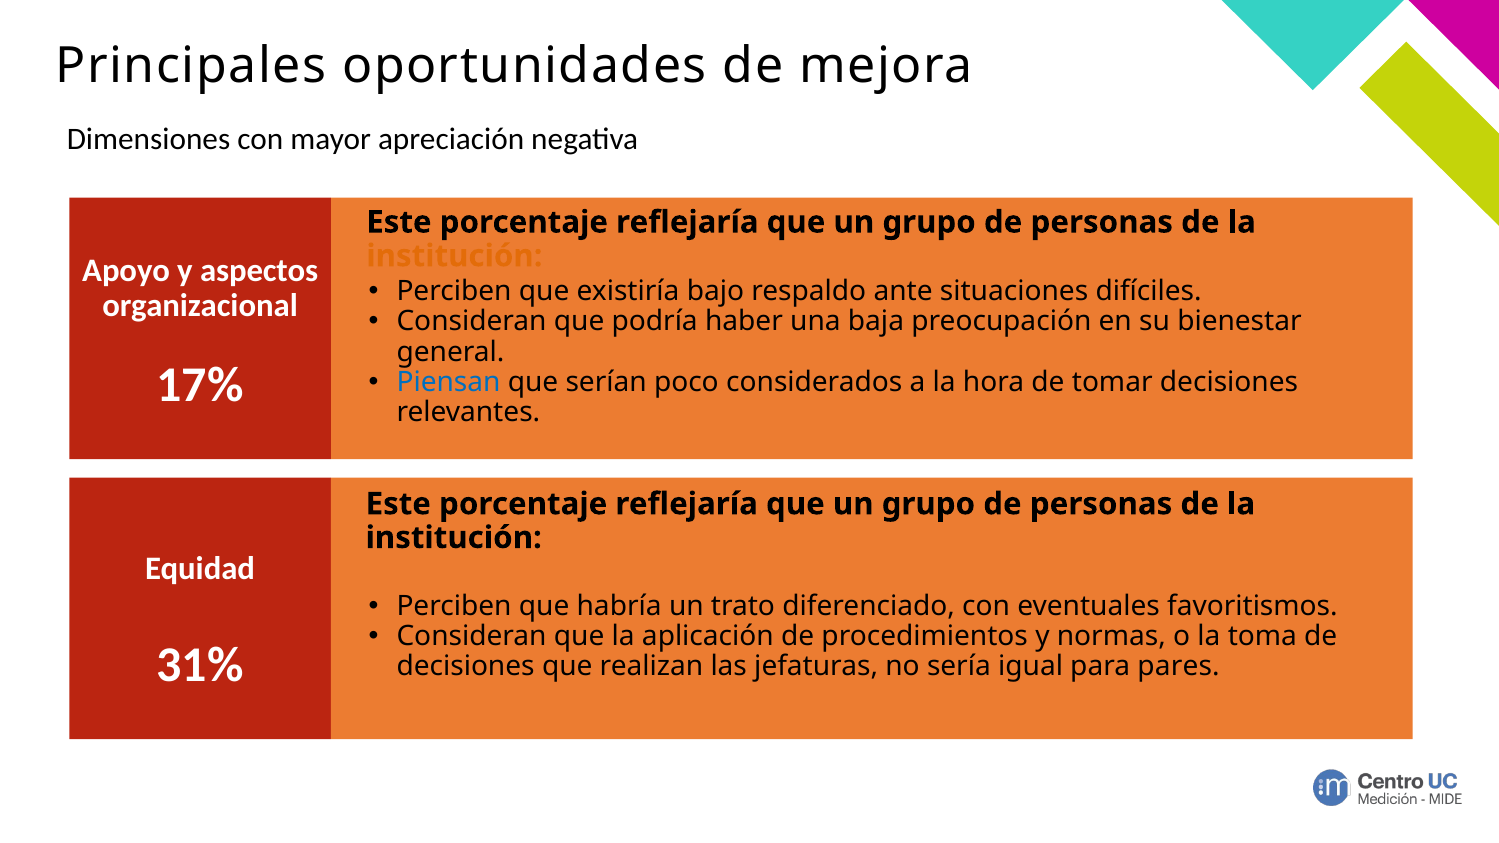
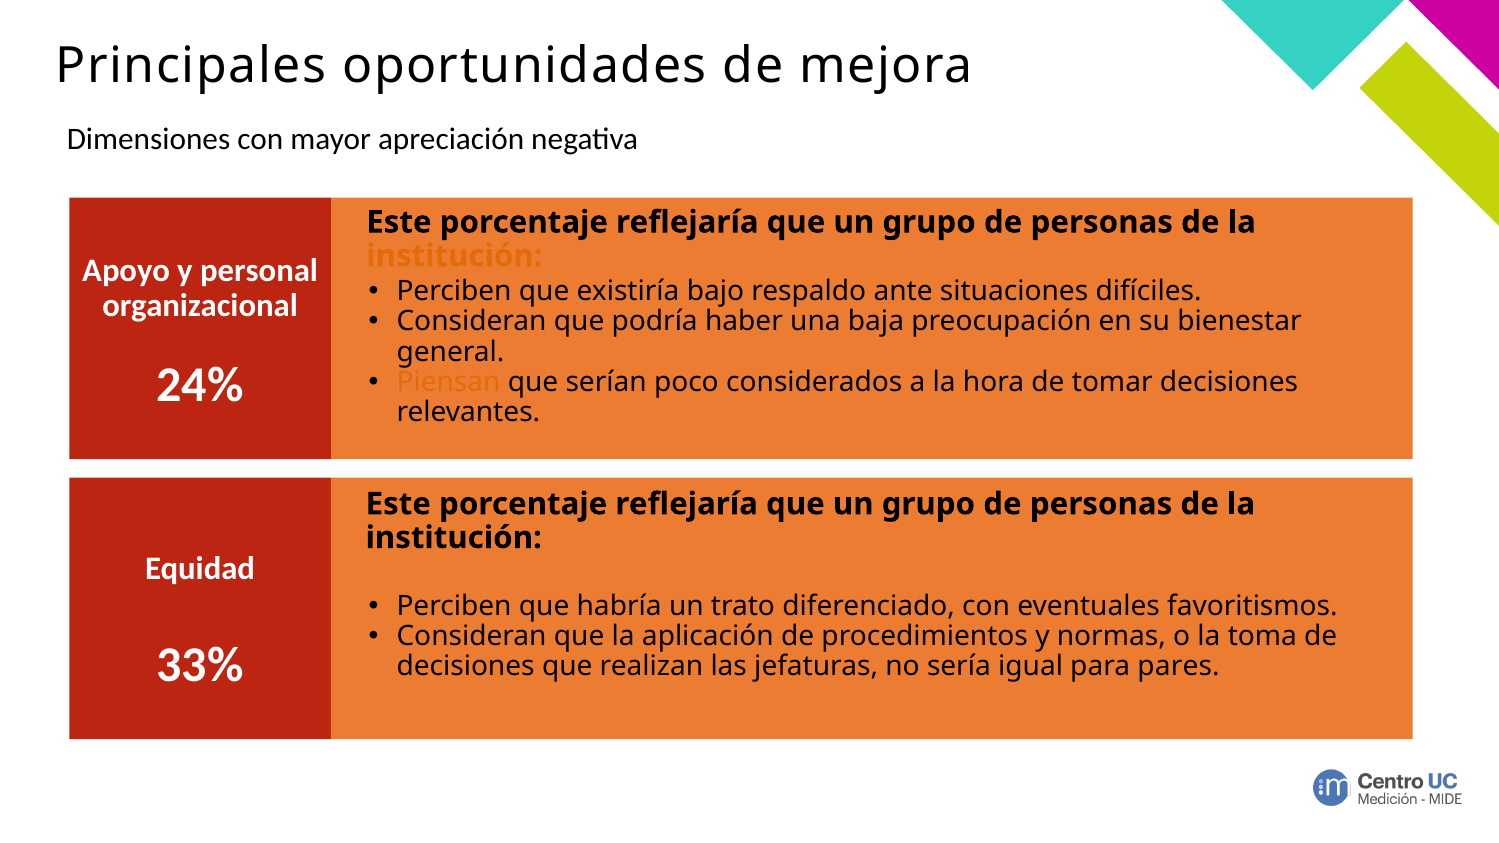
aspectos: aspectos -> personal
17%: 17% -> 24%
Piensan colour: blue -> orange
31%: 31% -> 33%
